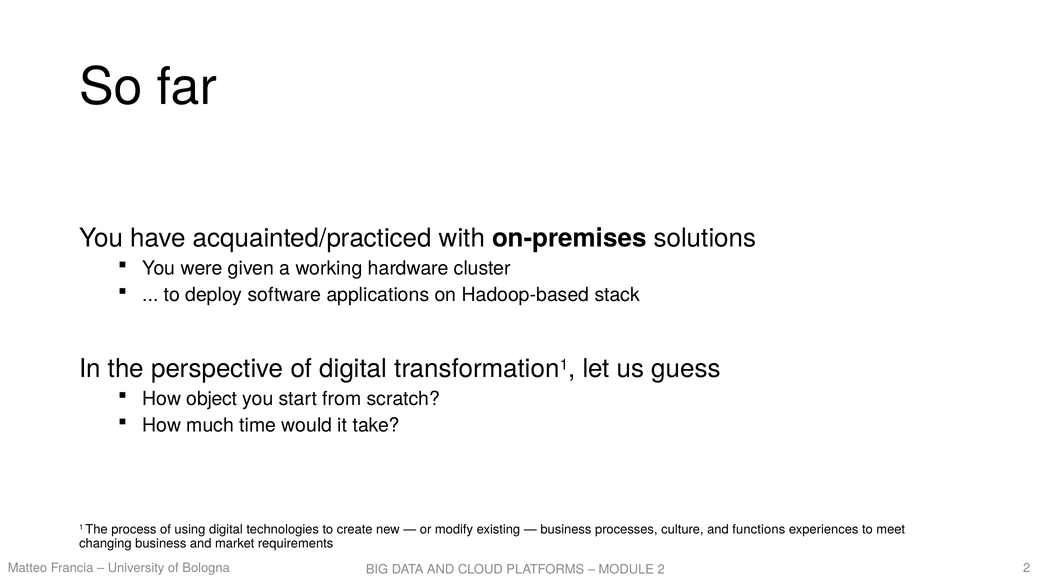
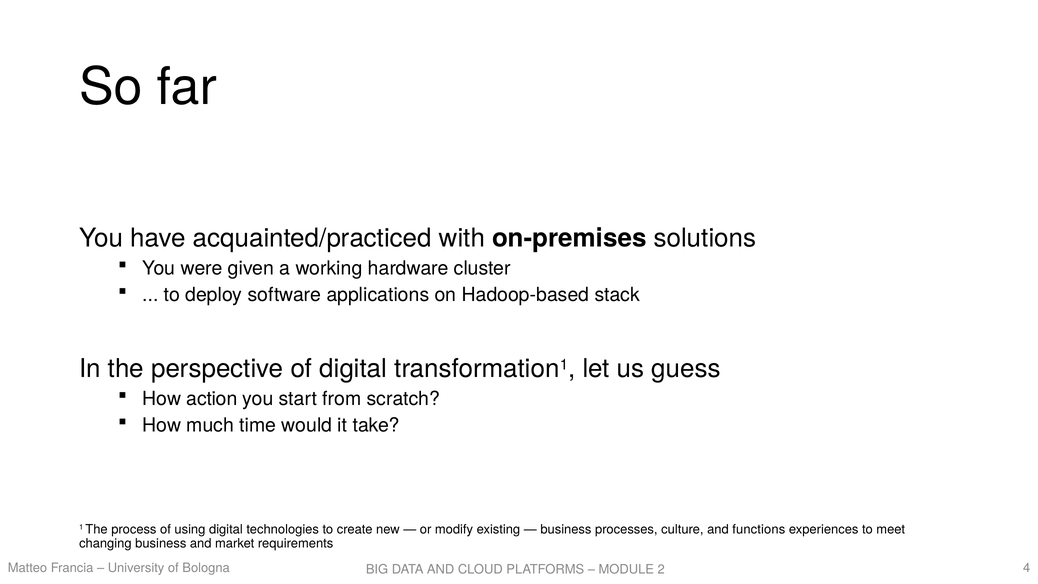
object: object -> action
Bologna 2: 2 -> 4
